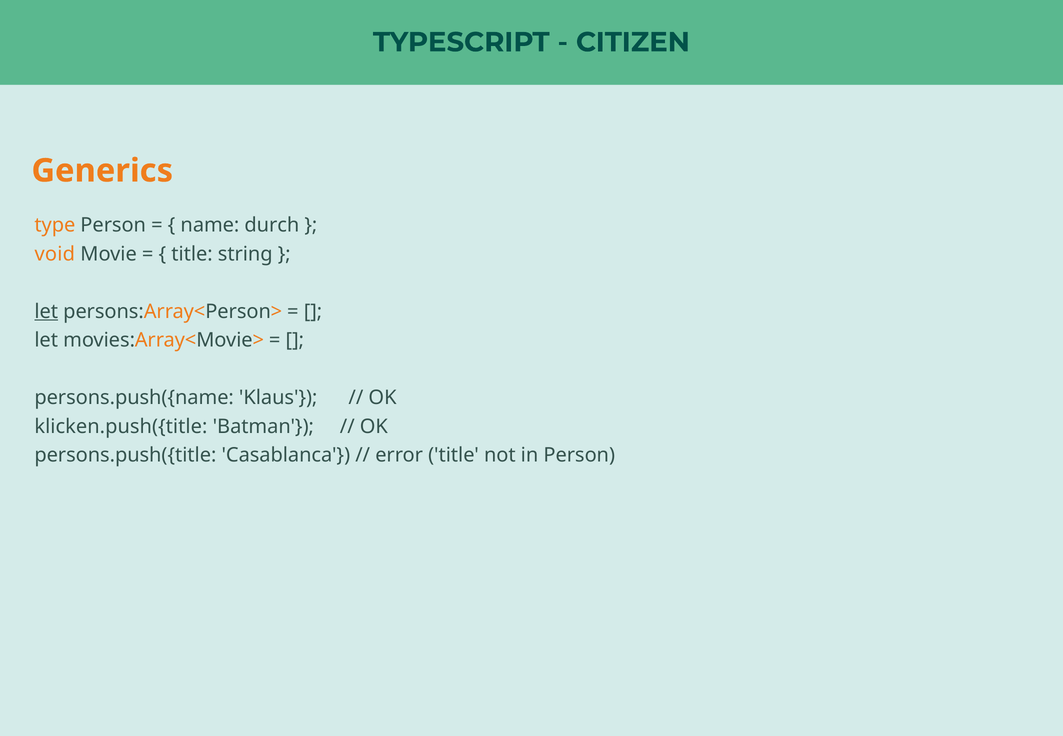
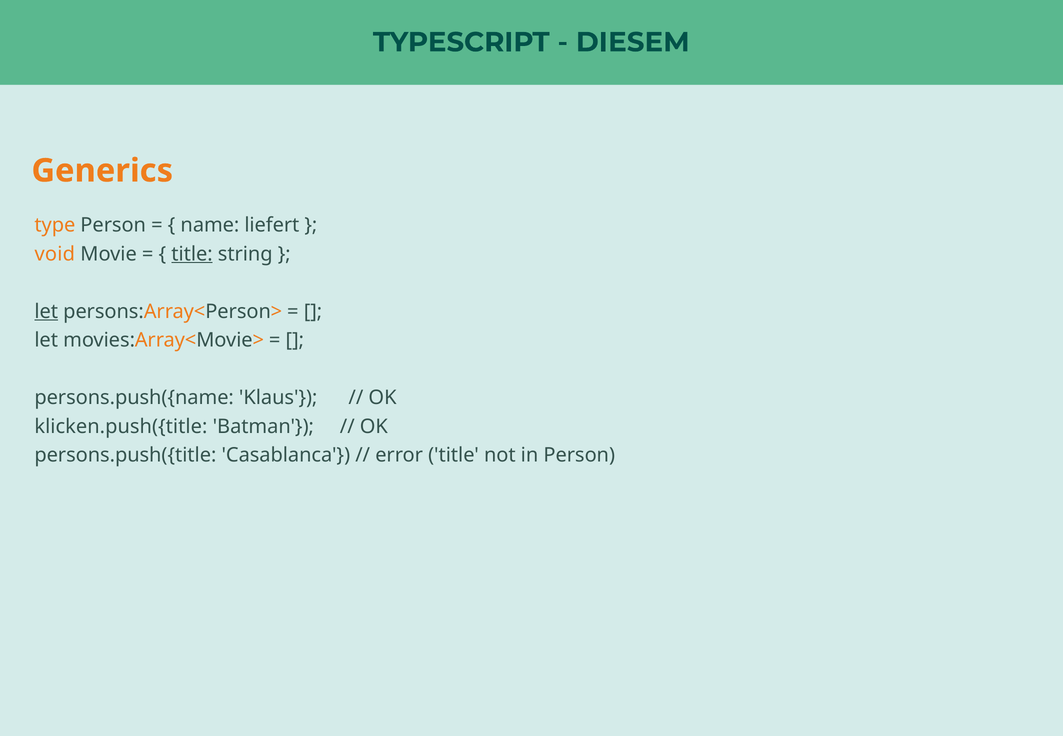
CITIZEN: CITIZEN -> DIESEM
durch: durch -> liefert
title at (192, 254) underline: none -> present
